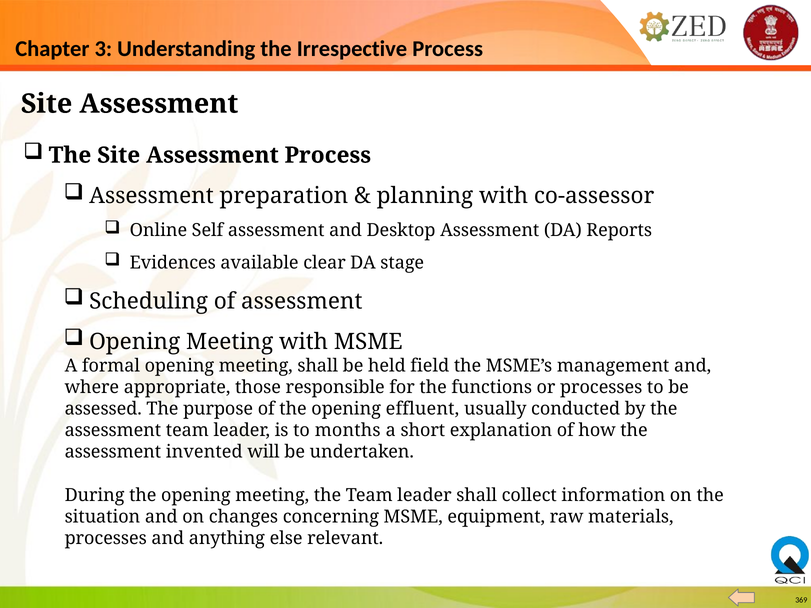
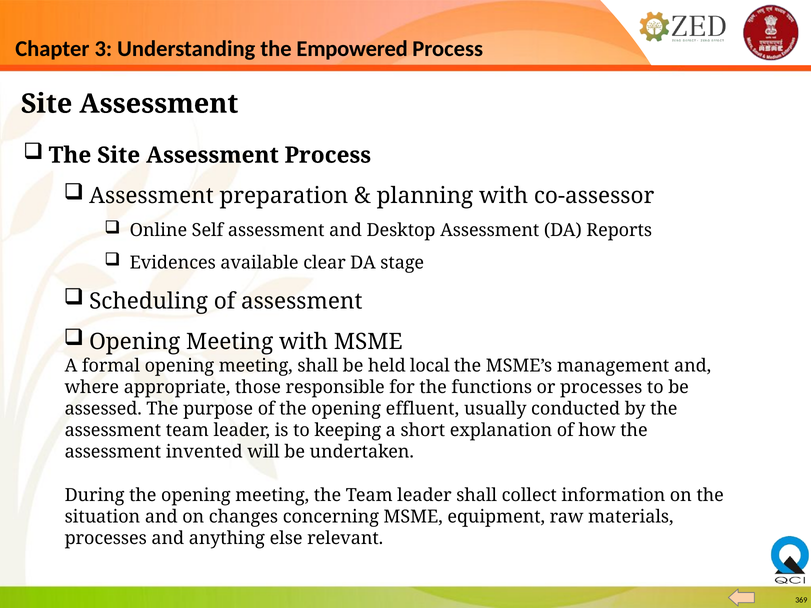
Irrespective: Irrespective -> Empowered
field: field -> local
months: months -> keeping
